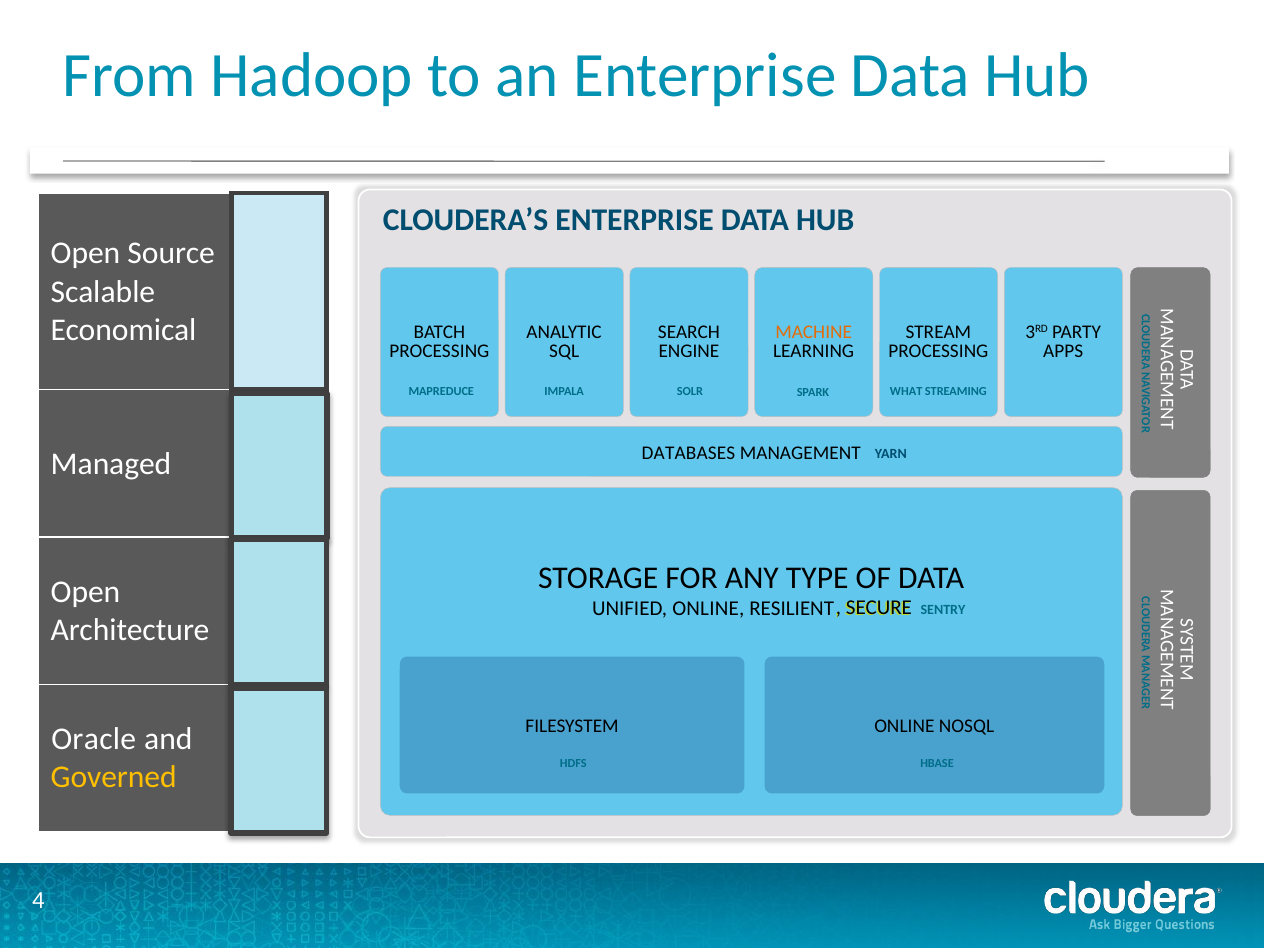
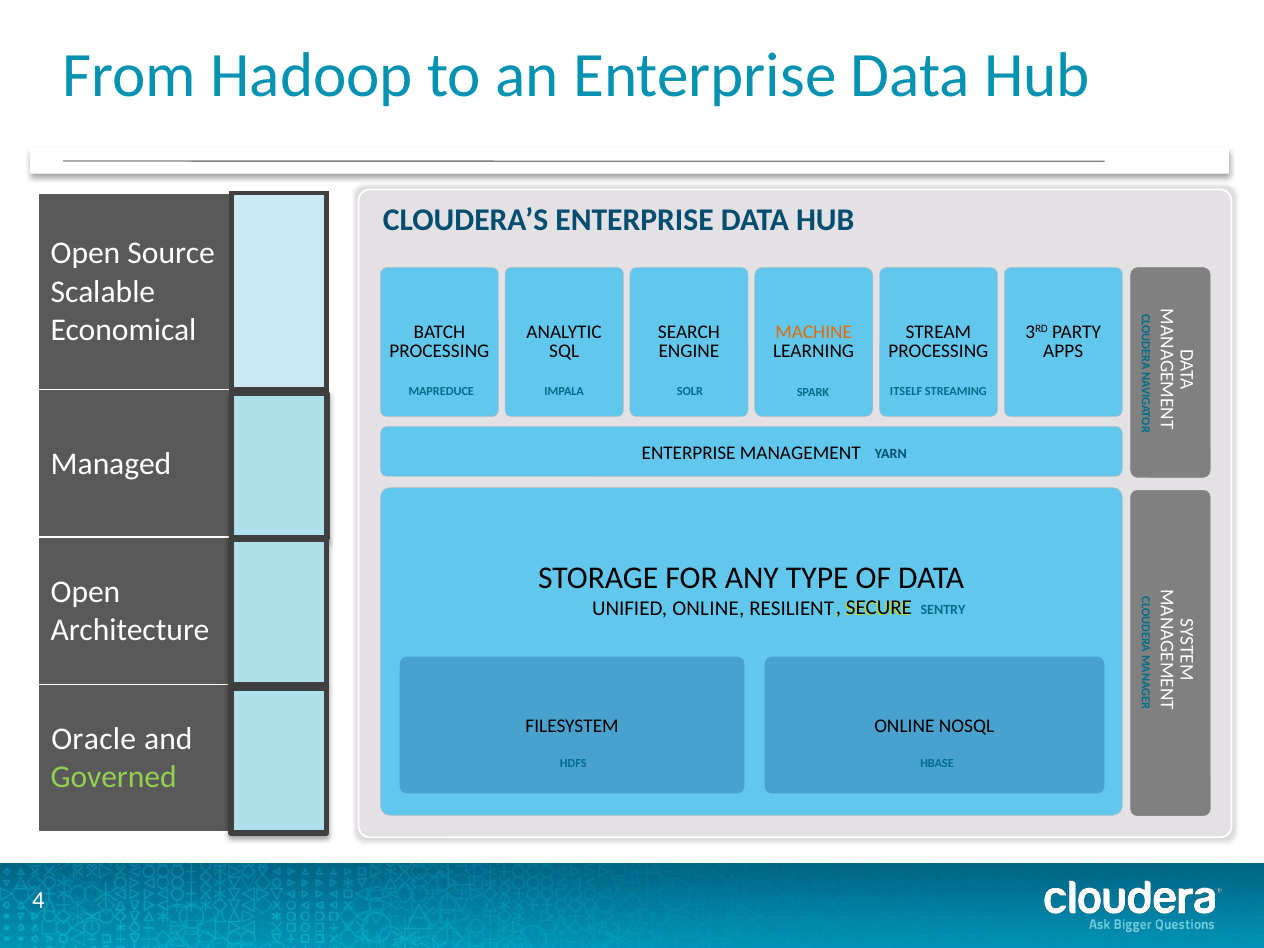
WHAT: WHAT -> ITSELF
DATABASES at (689, 453): DATABASES -> ENTERPRISE
Governed colour: yellow -> light green
